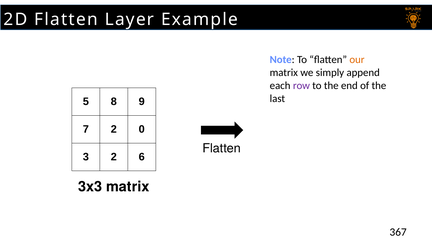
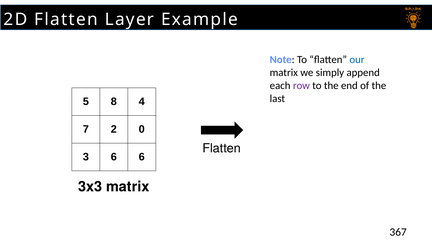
our colour: orange -> blue
9: 9 -> 4
3 2: 2 -> 6
